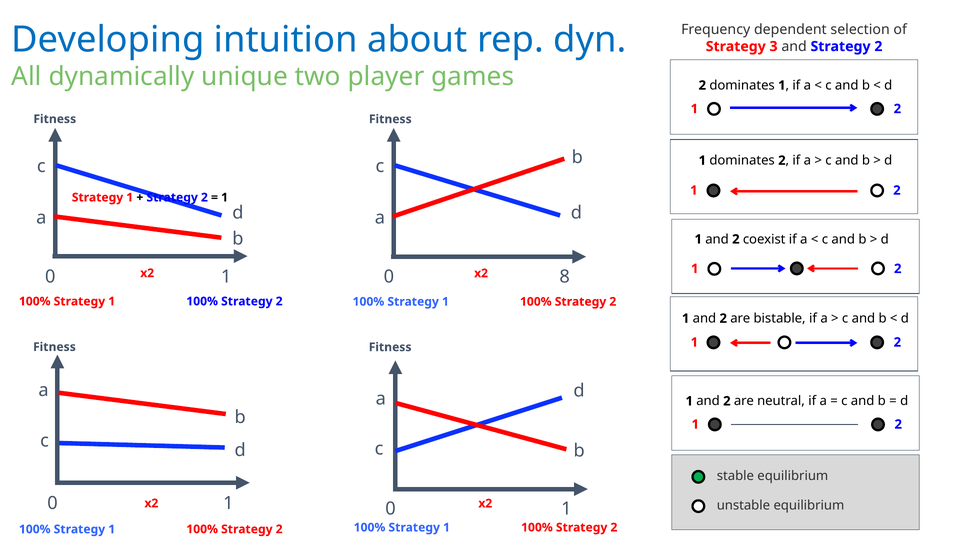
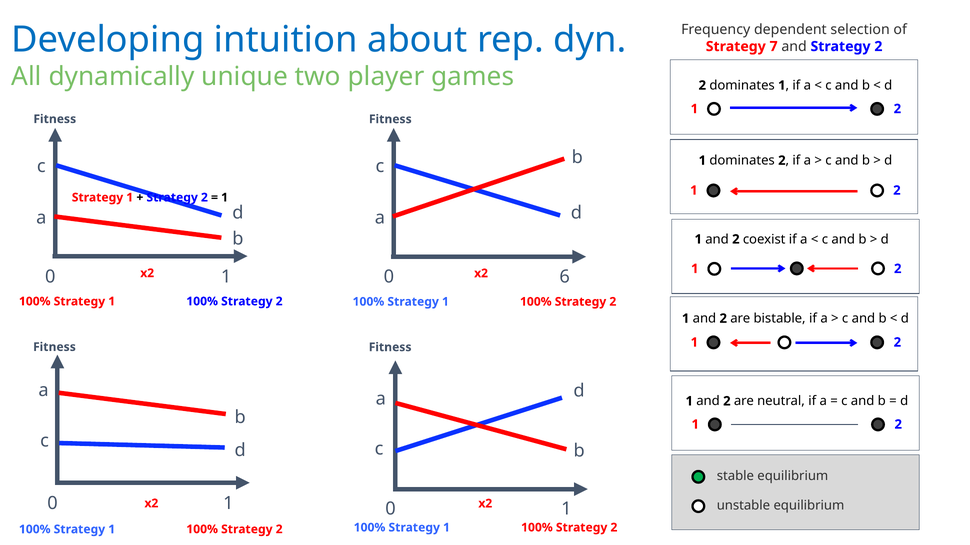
3: 3 -> 7
8: 8 -> 6
